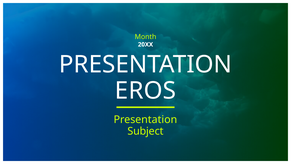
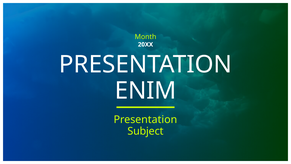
EROS: EROS -> ENIM
